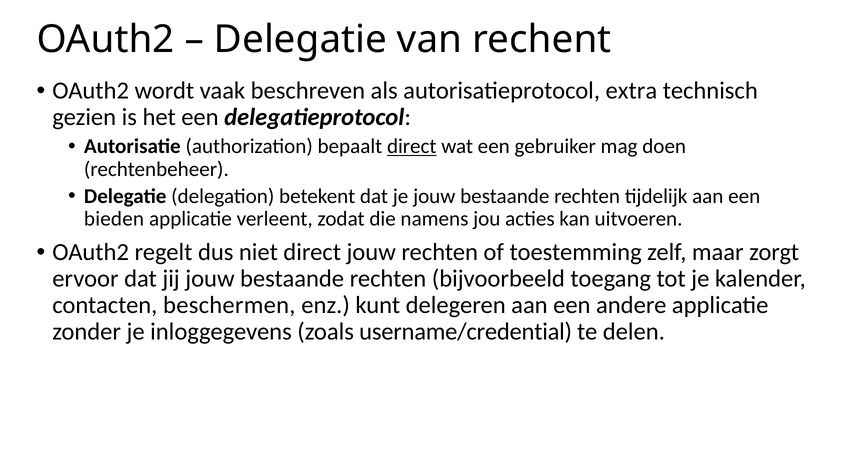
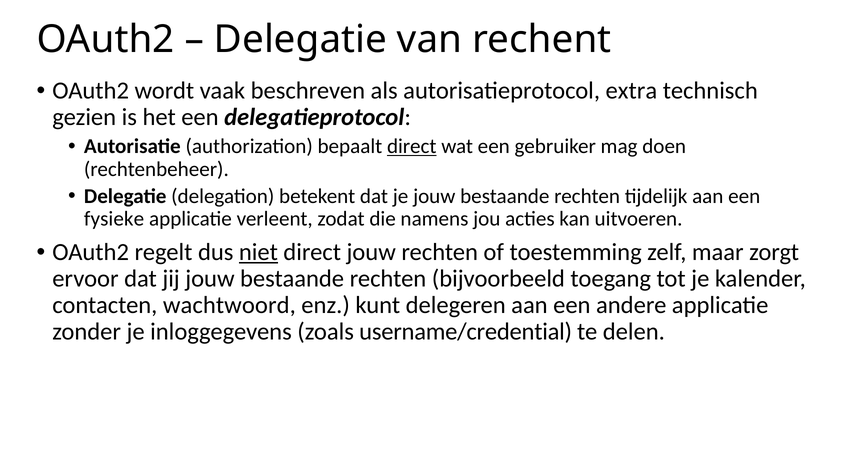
bieden: bieden -> fysieke
niet underline: none -> present
beschermen: beschermen -> wachtwoord
